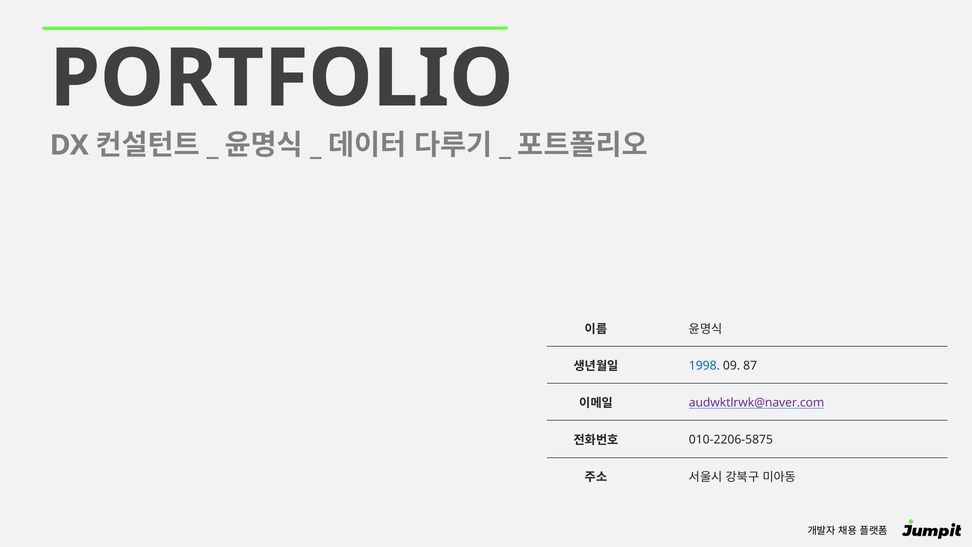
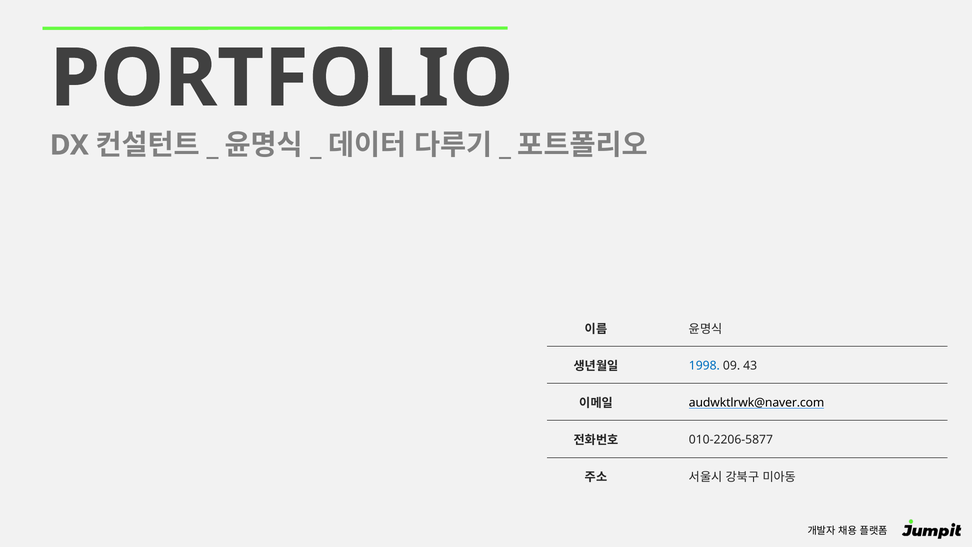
87: 87 -> 43
audwktlrwk@naver.com colour: purple -> black
010-2206-5875: 010-2206-5875 -> 010-2206-5877
